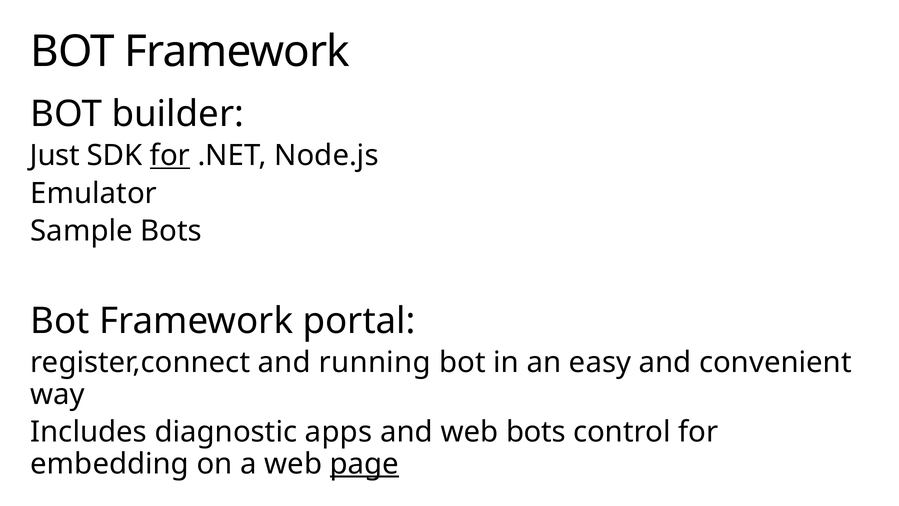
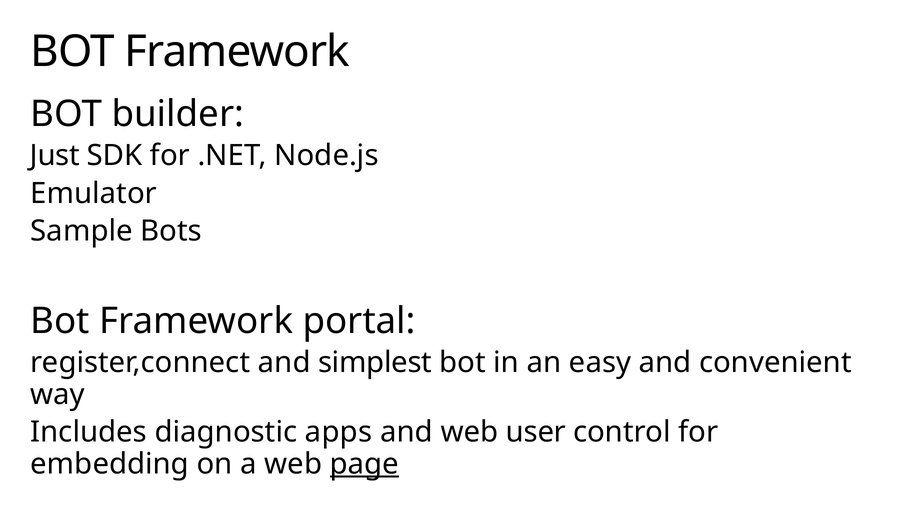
for at (170, 156) underline: present -> none
running: running -> simplest
web bots: bots -> user
